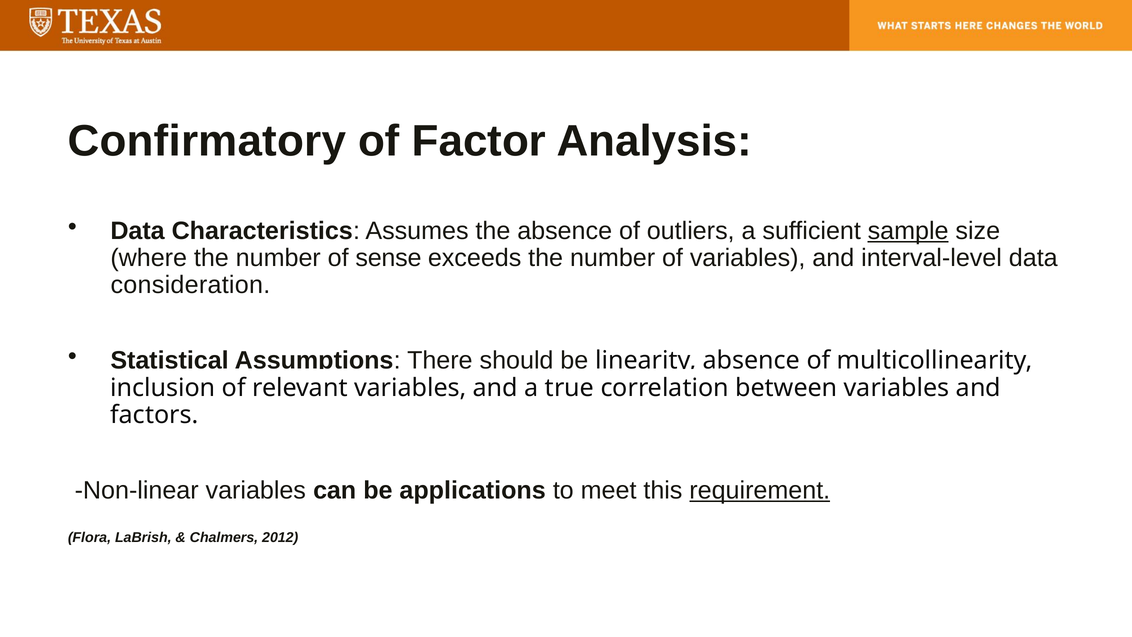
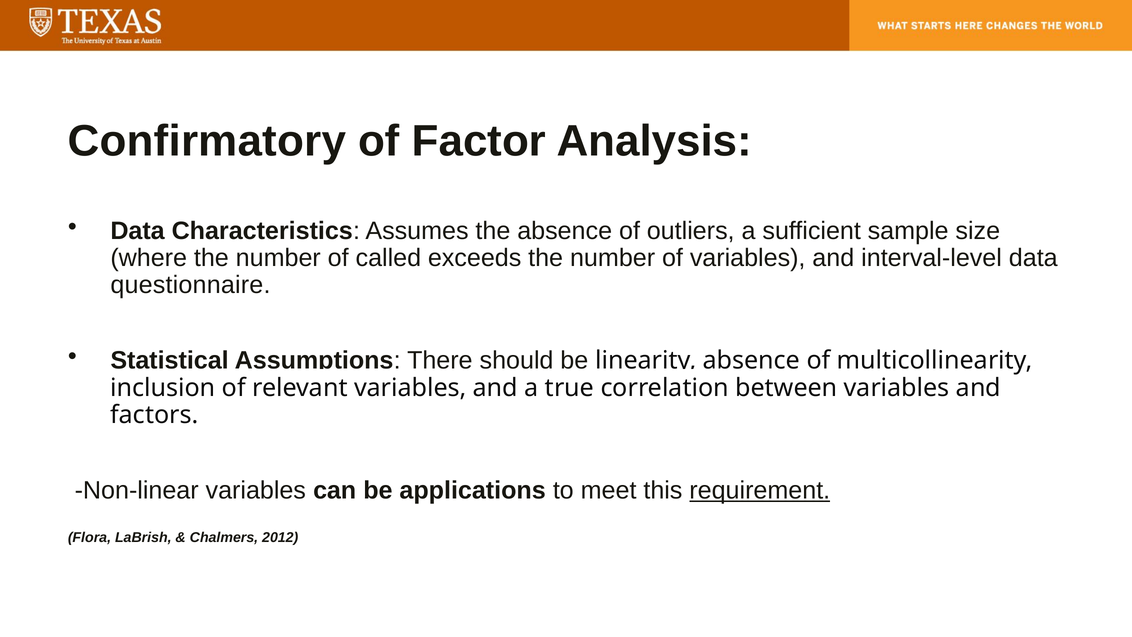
sample underline: present -> none
sense: sense -> called
consideration: consideration -> questionnaire
